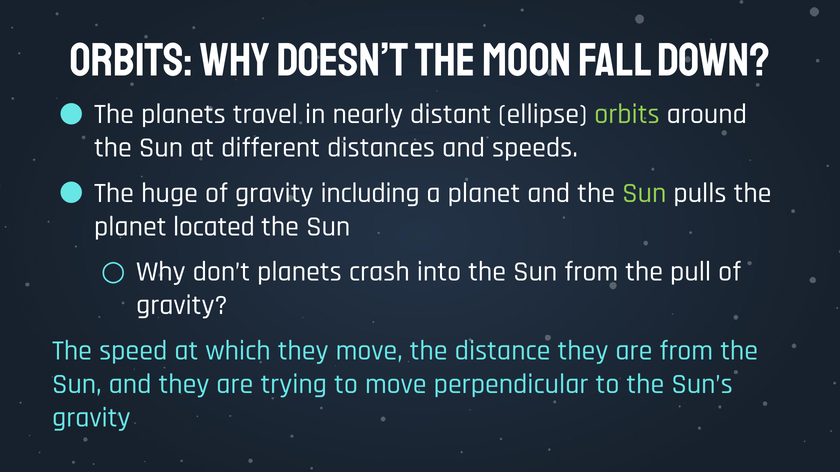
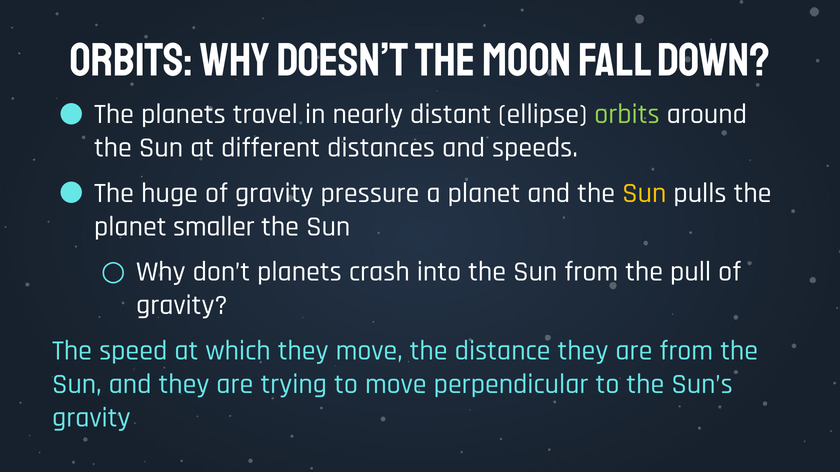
including: including -> pressure
Sun at (644, 193) colour: light green -> yellow
located: located -> smaller
